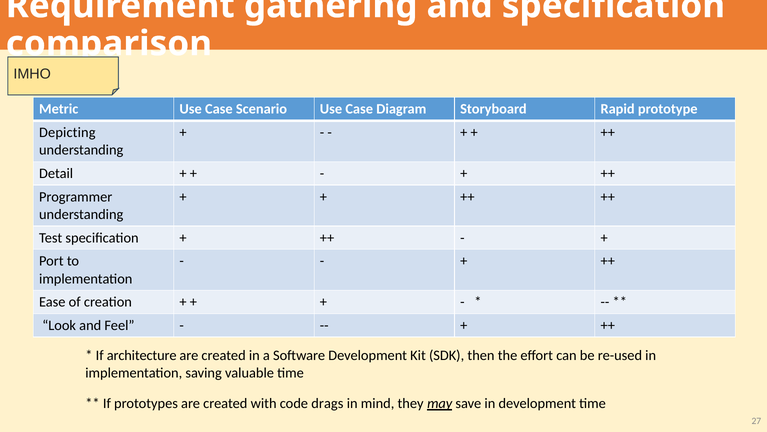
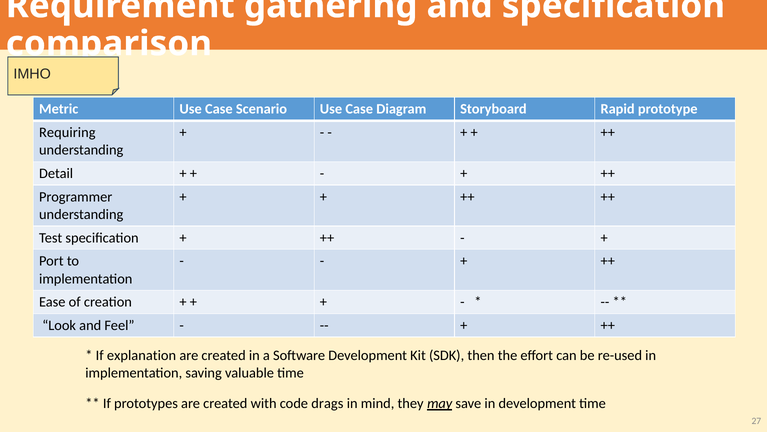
Depicting: Depicting -> Requiring
architecture: architecture -> explanation
